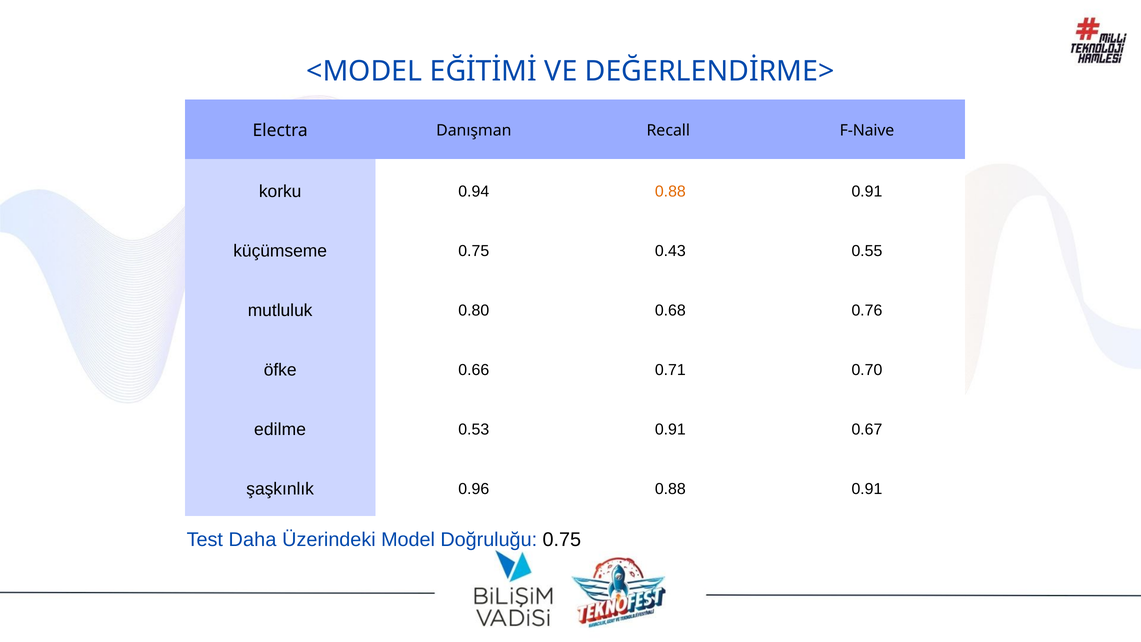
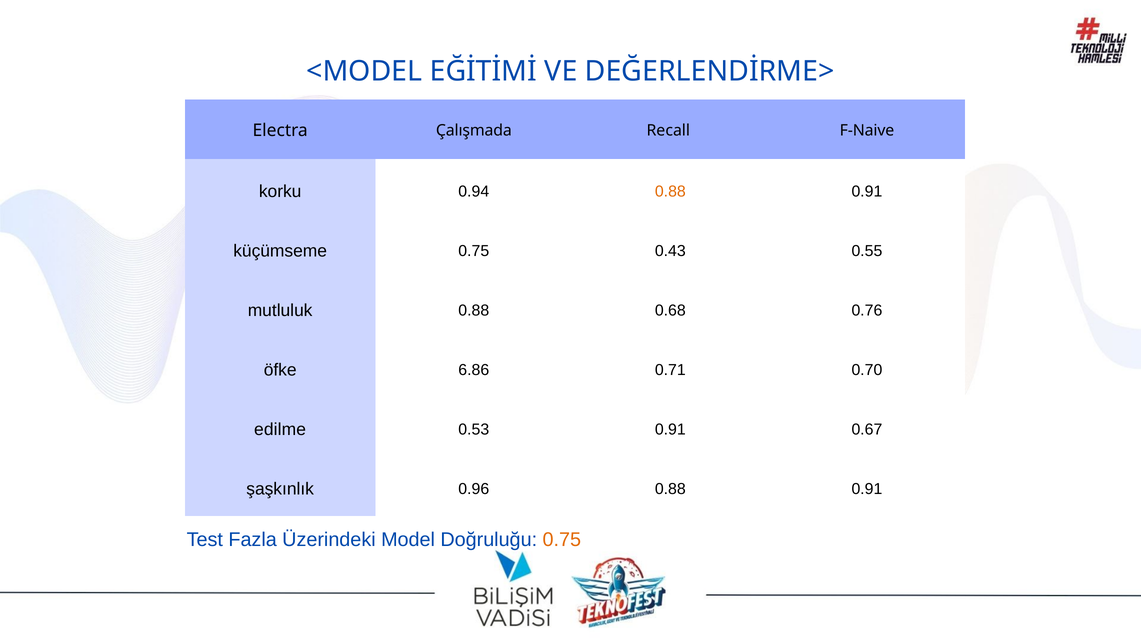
Danışman: Danışman -> Çalışmada
mutluluk 0.80: 0.80 -> 0.88
0.66: 0.66 -> 6.86
Daha: Daha -> Fazla
0.75 at (562, 539) colour: black -> orange
